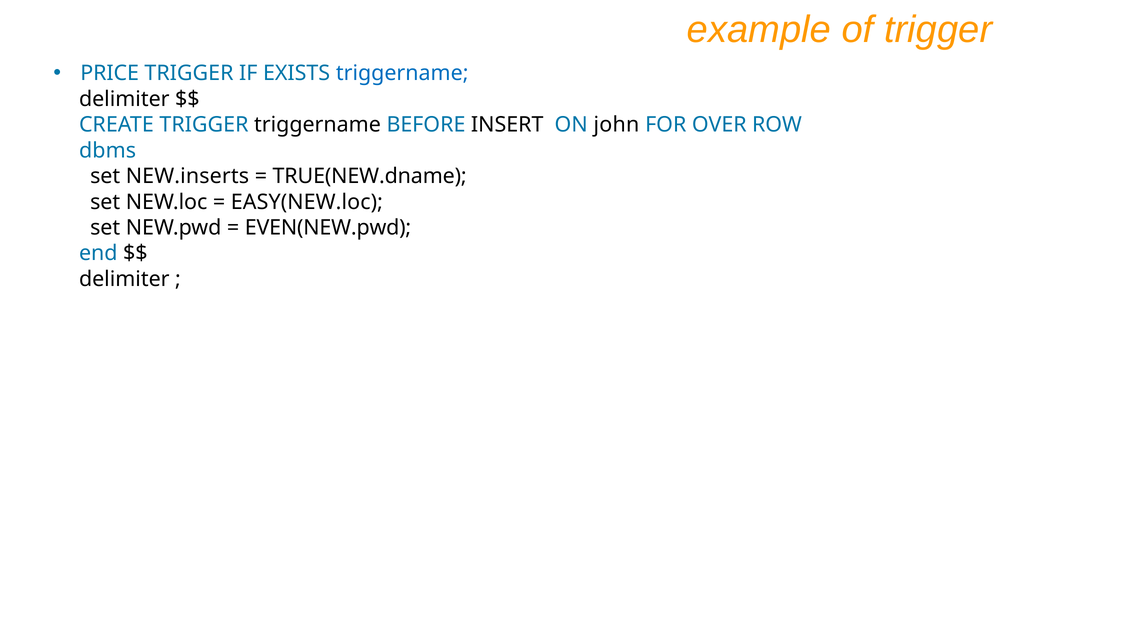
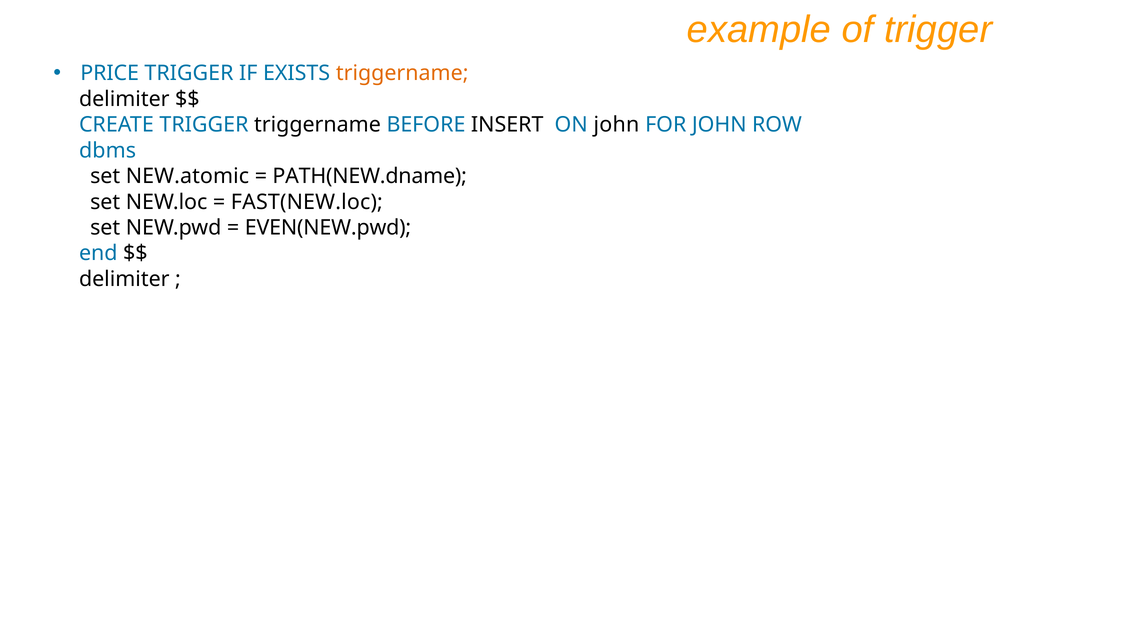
triggername at (402, 73) colour: blue -> orange
FOR OVER: OVER -> JOHN
NEW.inserts: NEW.inserts -> NEW.atomic
TRUE(NEW.dname: TRUE(NEW.dname -> PATH(NEW.dname
EASY(NEW.loc: EASY(NEW.loc -> FAST(NEW.loc
